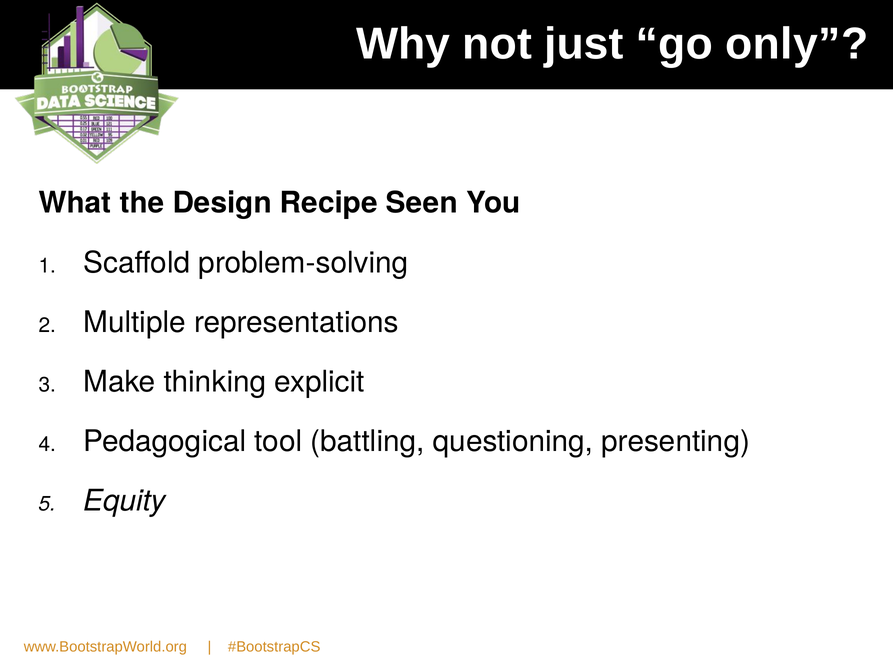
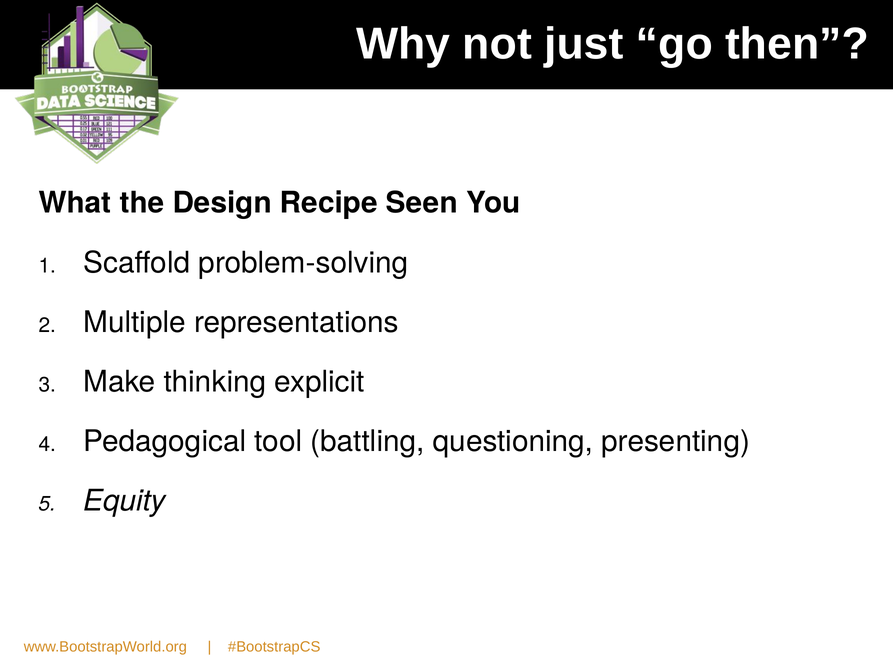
only: only -> then
